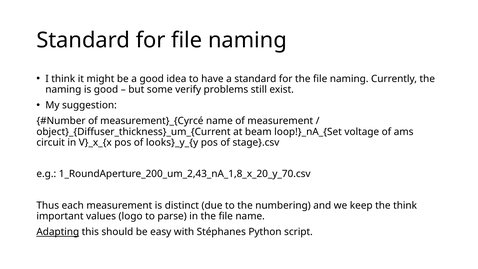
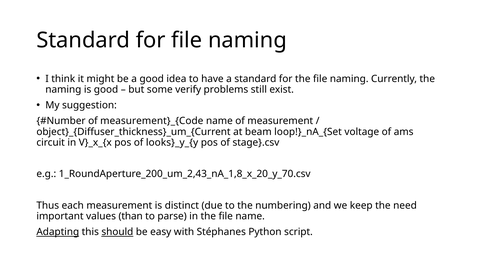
measurement}_{Cyrcé: measurement}_{Cyrcé -> measurement}_{Code
the think: think -> need
logo: logo -> than
should underline: none -> present
